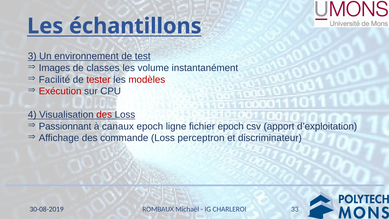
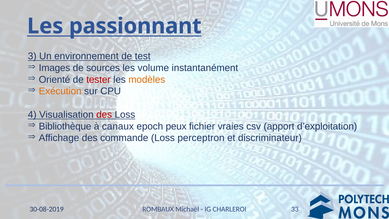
échantillons: échantillons -> passionnant
classes: classes -> sources
Facilité: Facilité -> Orienté
modèles colour: red -> orange
Exécution colour: red -> orange
Passionnant: Passionnant -> Bibliothèque
ligne: ligne -> peux
fichier epoch: epoch -> vraies
